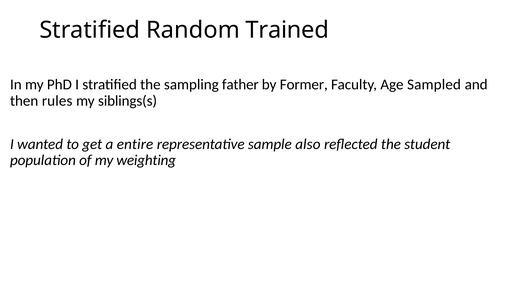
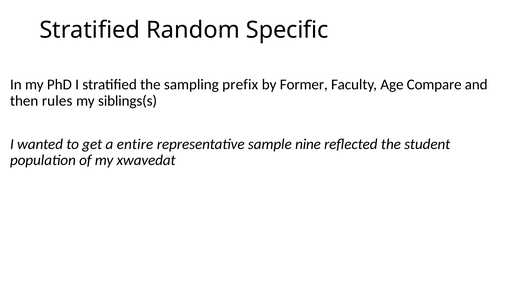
Trained: Trained -> Specific
father: father -> prefix
Sampled: Sampled -> Compare
also: also -> nine
weighting: weighting -> xwavedat
